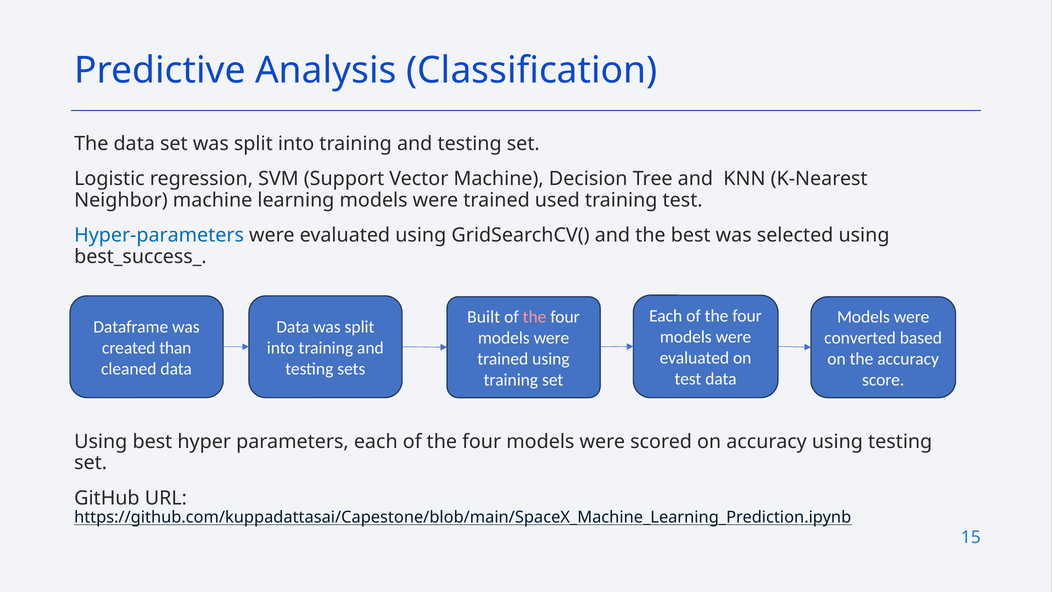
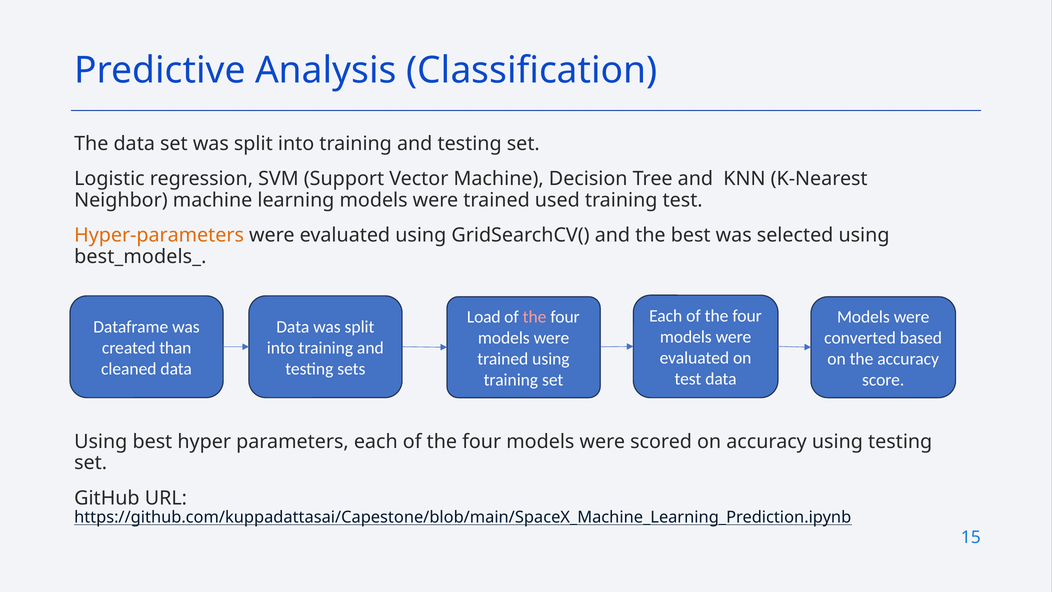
Hyper-parameters colour: blue -> orange
best_success_: best_success_ -> best_models_
Built: Built -> Load
